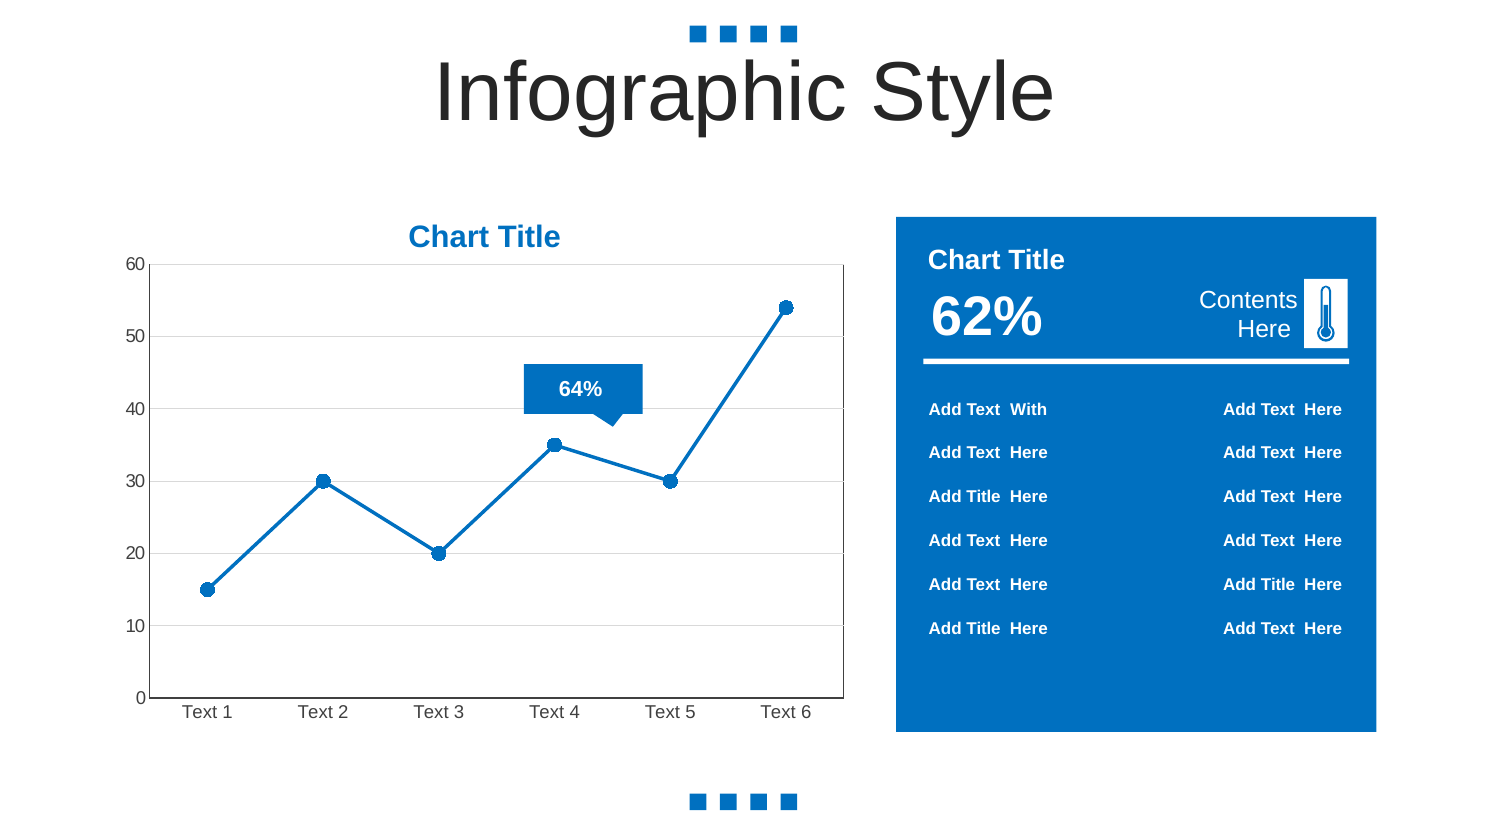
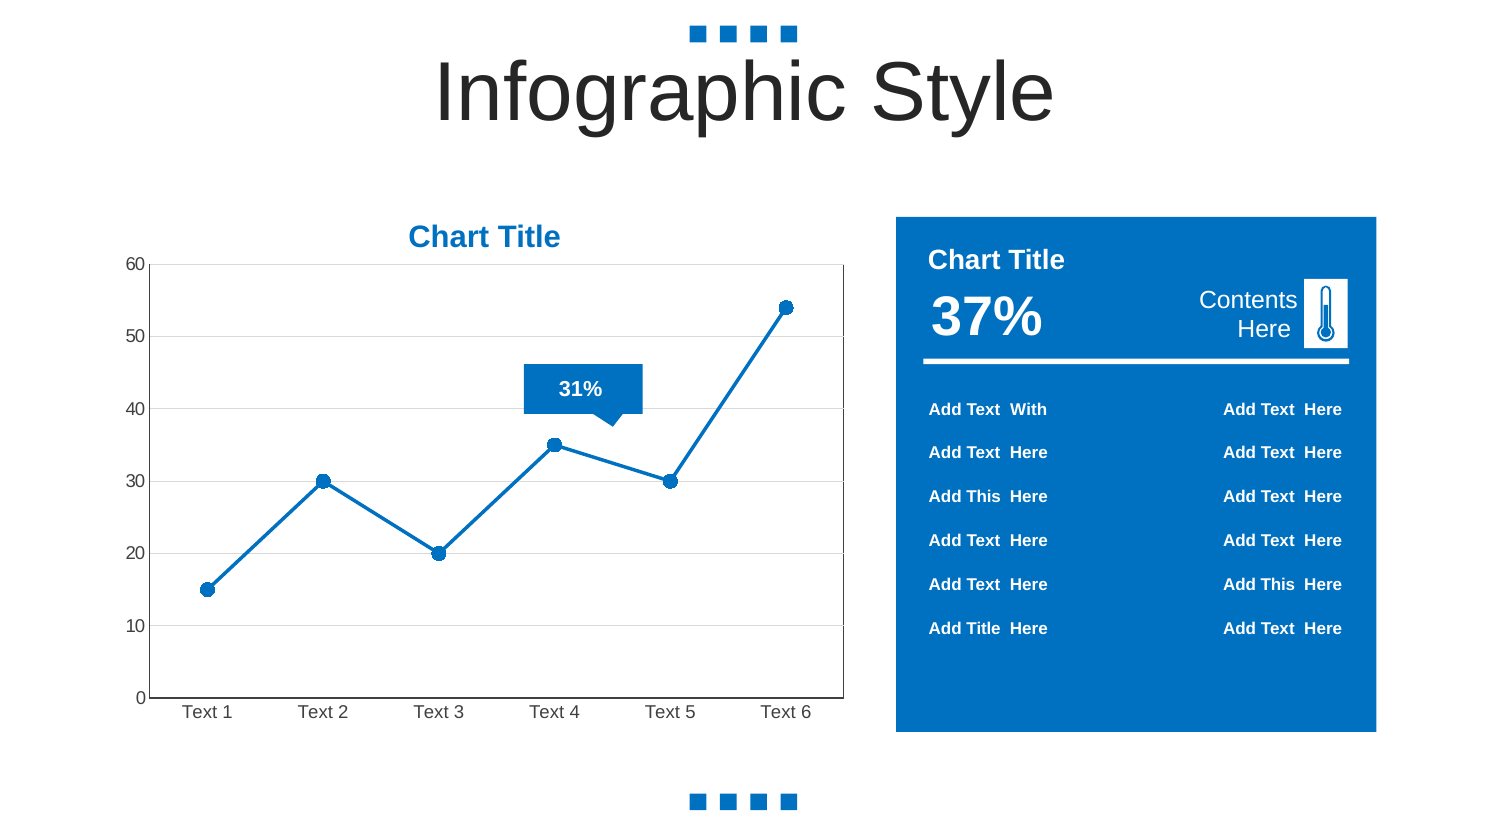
62%: 62% -> 37%
64%: 64% -> 31%
Title at (984, 497): Title -> This
Title at (1278, 585): Title -> This
